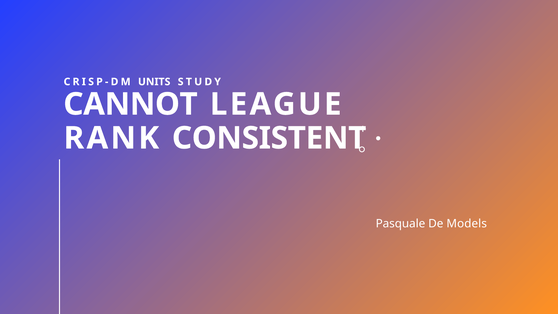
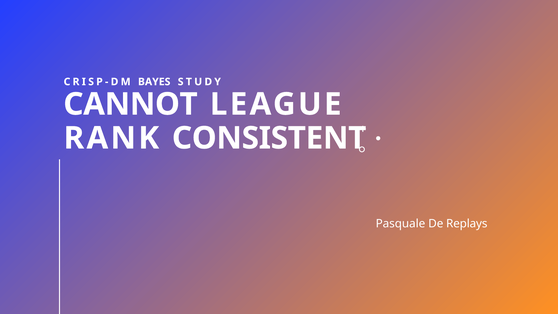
UNITS: UNITS -> BAYES
Models: Models -> Replays
